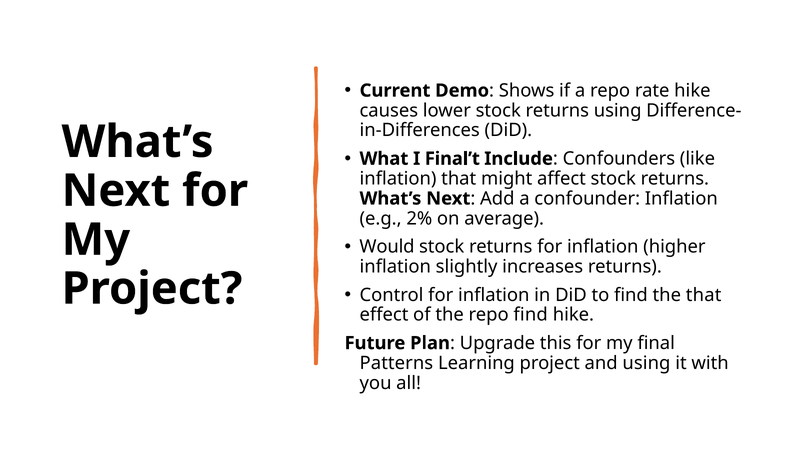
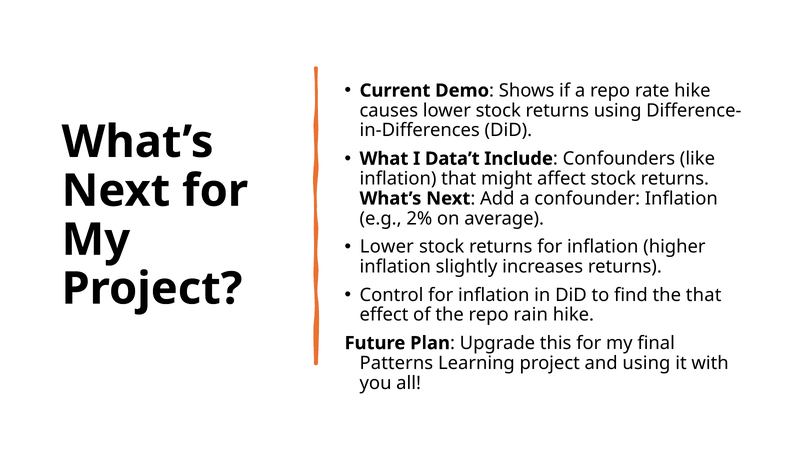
Final’t: Final’t -> Data’t
Would at (387, 247): Would -> Lower
repo find: find -> rain
